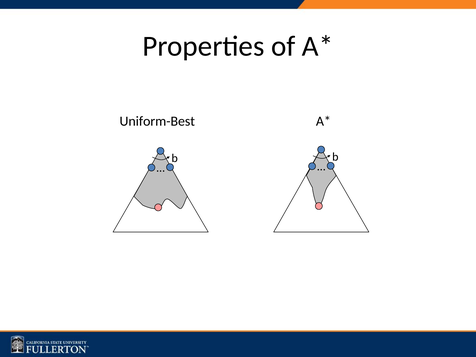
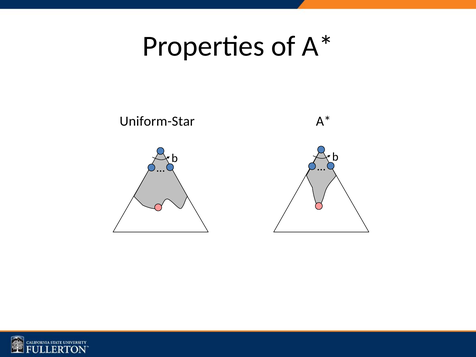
Uniform-Best: Uniform-Best -> Uniform-Star
